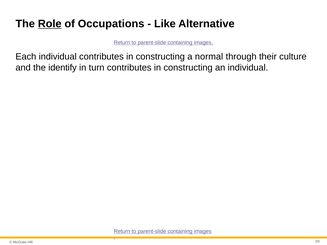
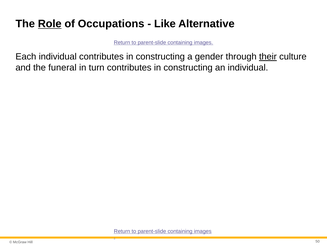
normal: normal -> gender
their underline: none -> present
identify: identify -> funeral
